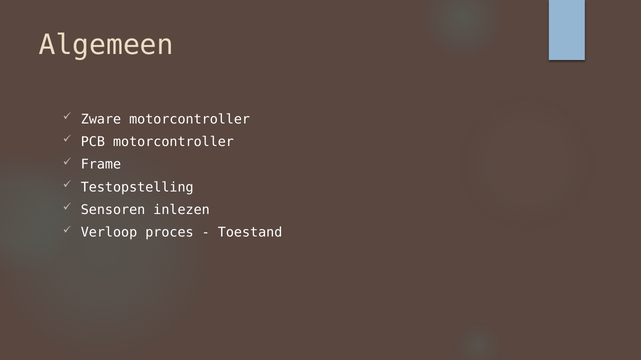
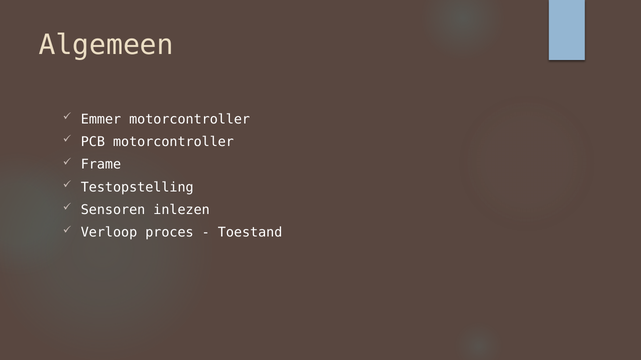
Zware: Zware -> Emmer
